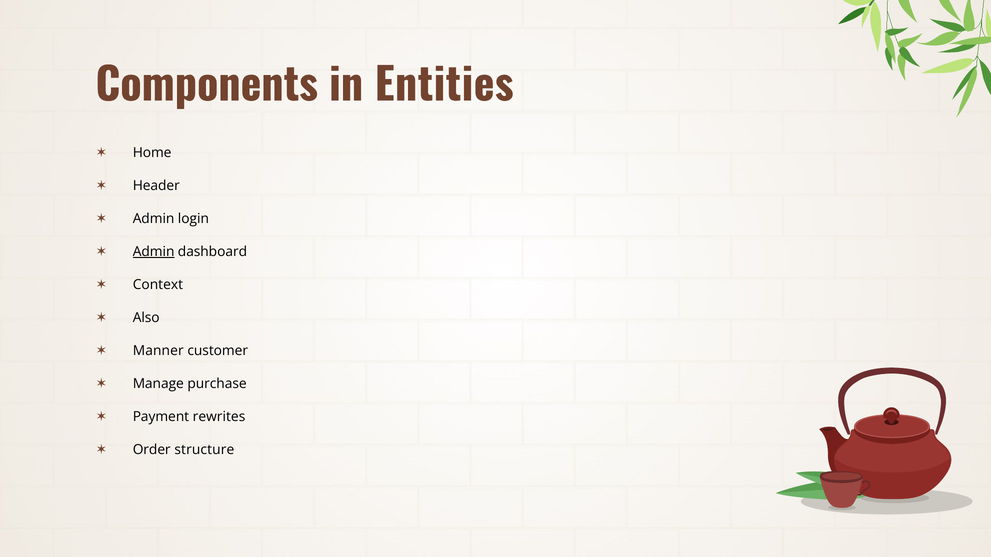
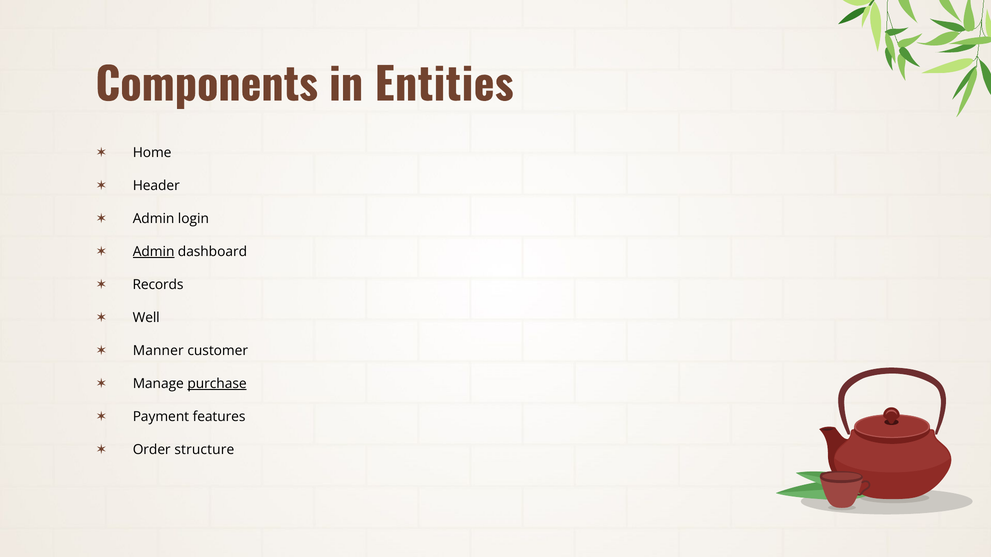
Context: Context -> Records
Also: Also -> Well
purchase underline: none -> present
rewrites: rewrites -> features
